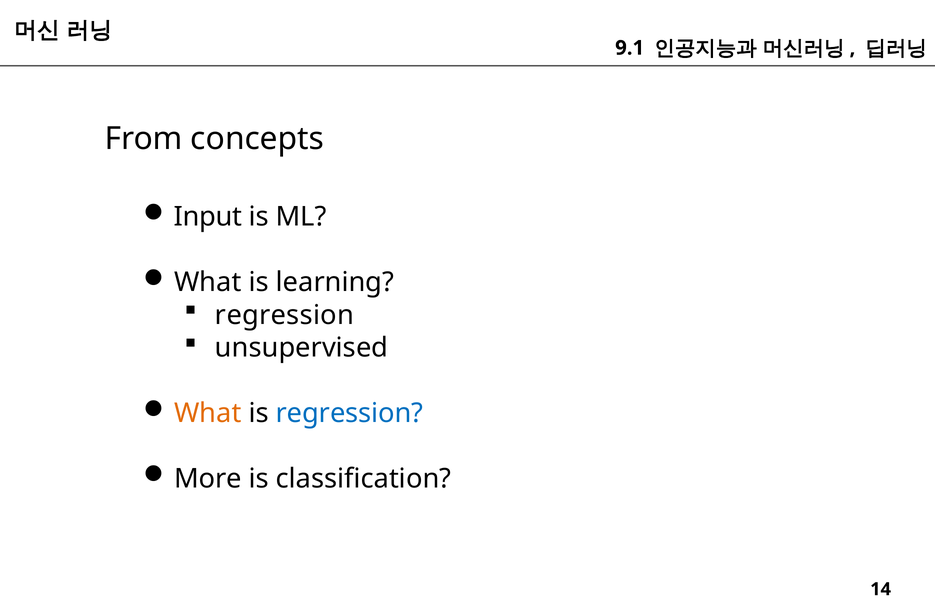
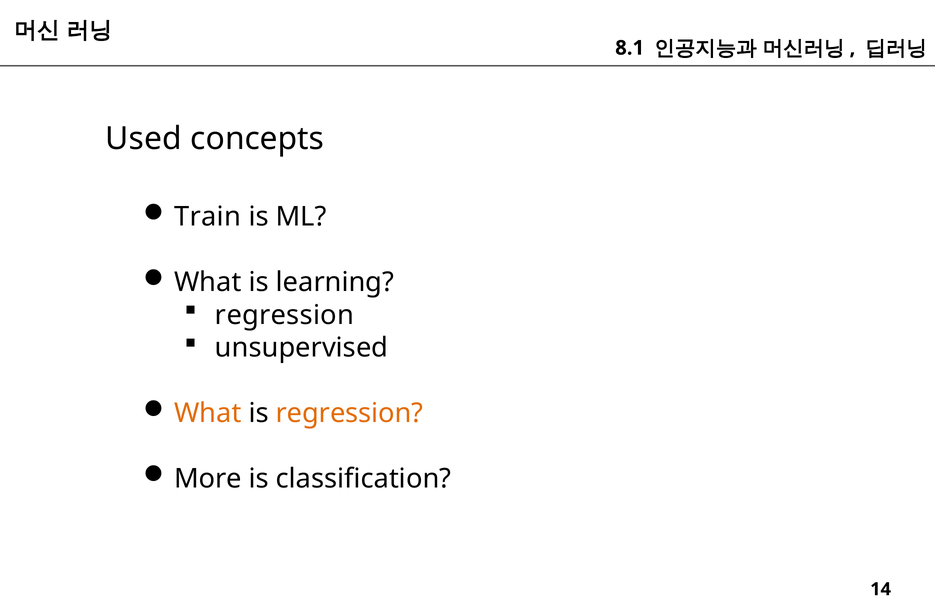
9.1: 9.1 -> 8.1
From: From -> Used
Input: Input -> Train
regression at (349, 414) colour: blue -> orange
